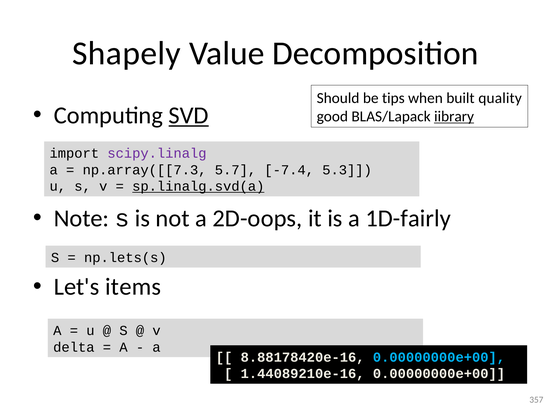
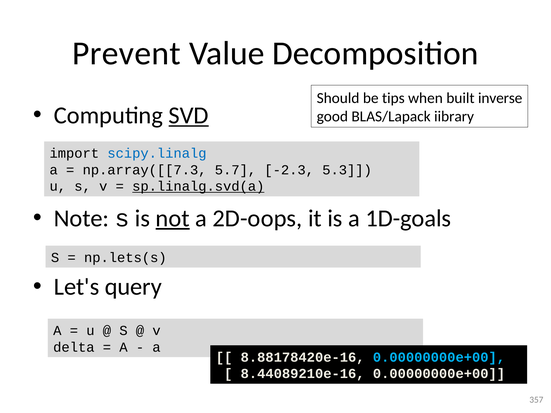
Shapely: Shapely -> Prevent
quality: quality -> inverse
iibrary underline: present -> none
scipy.linalg colour: purple -> blue
-7.4: -7.4 -> -2.3
not underline: none -> present
1D-fairly: 1D-fairly -> 1D-goals
items: items -> query
1.44089210e-16: 1.44089210e-16 -> 8.44089210e-16
